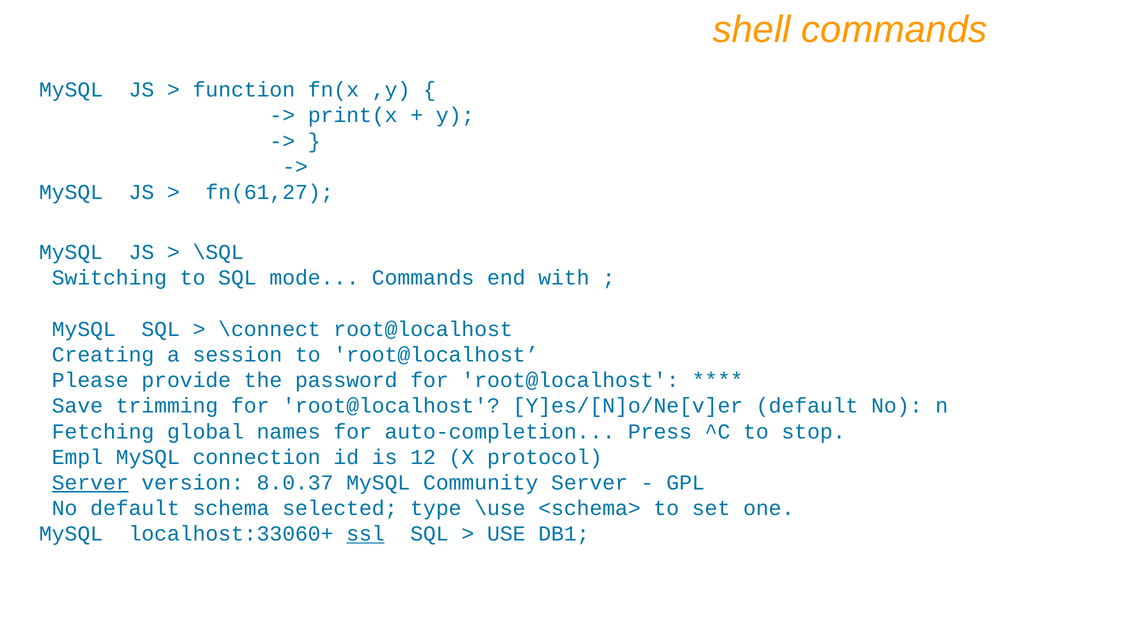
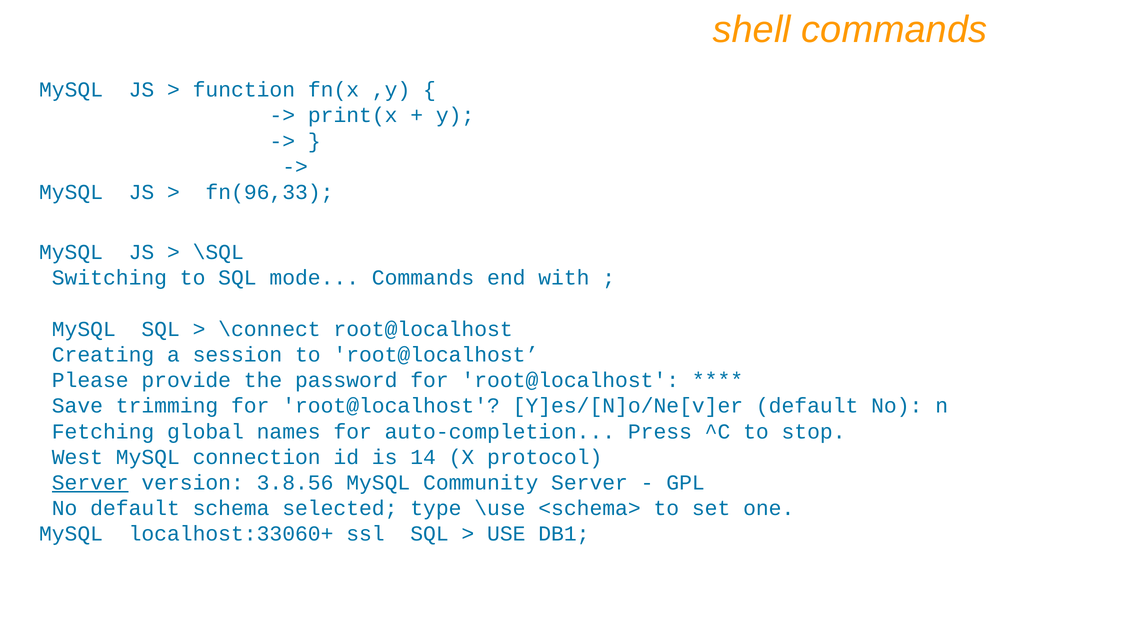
fn(61,27: fn(61,27 -> fn(96,33
Empl: Empl -> West
12: 12 -> 14
8.0.37: 8.0.37 -> 3.8.56
ssl underline: present -> none
